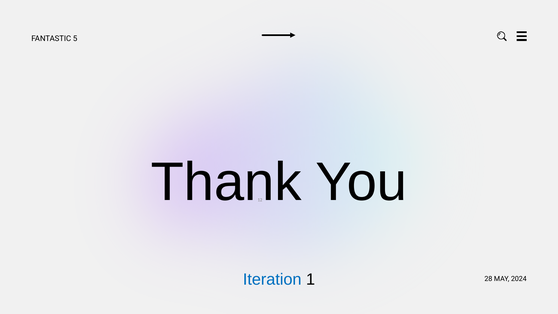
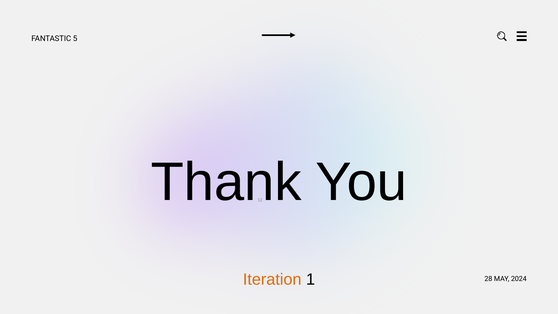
Iteration colour: blue -> orange
